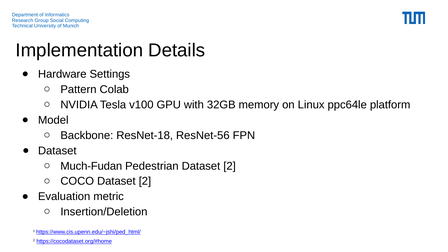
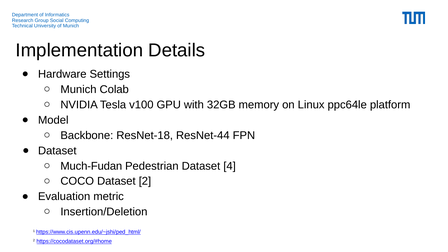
Pattern at (78, 89): Pattern -> Munich
ResNet-56: ResNet-56 -> ResNet-44
Pedestrian Dataset 2: 2 -> 4
